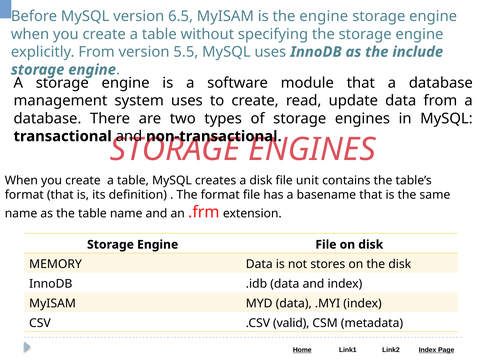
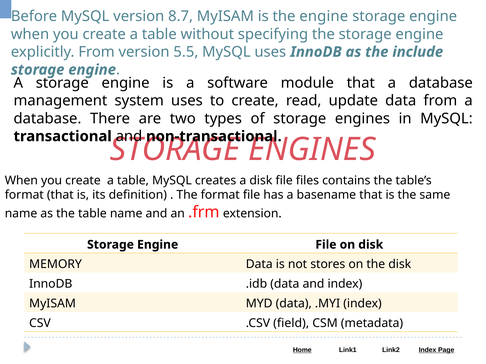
6.5: 6.5 -> 8.7
unit: unit -> files
valid: valid -> field
